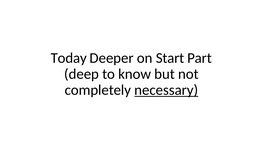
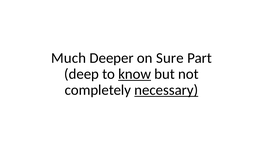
Today: Today -> Much
Start: Start -> Sure
know underline: none -> present
